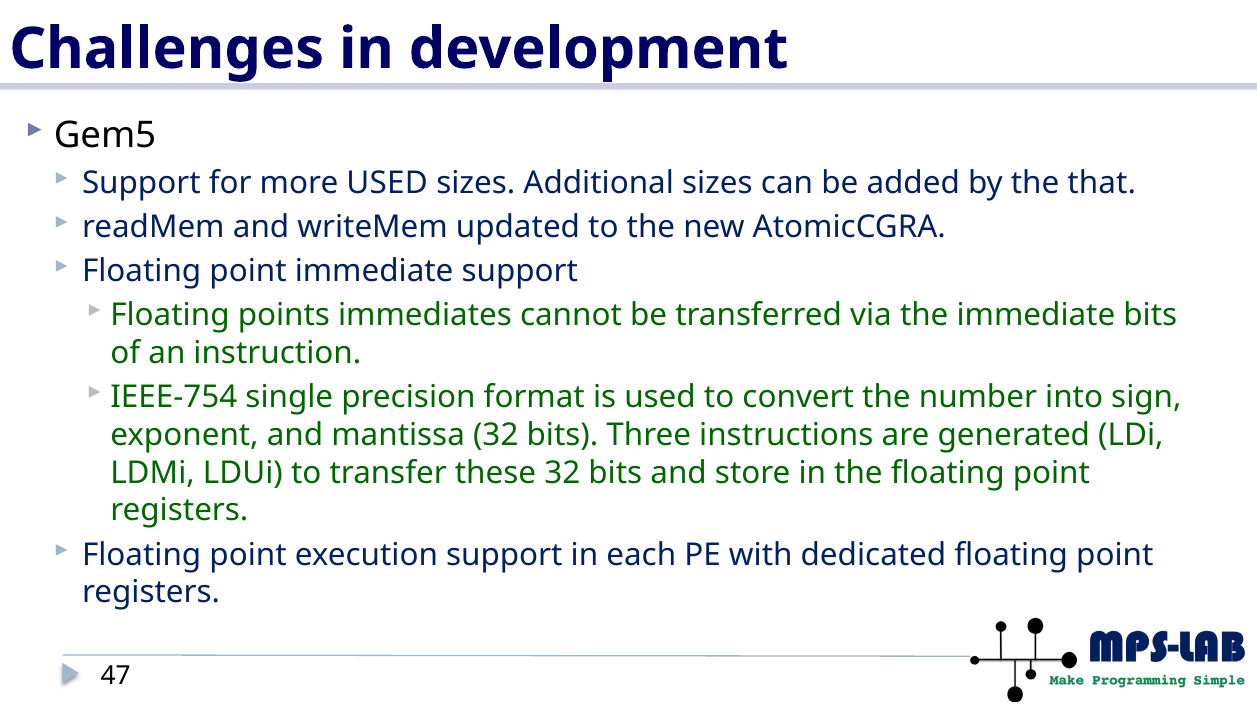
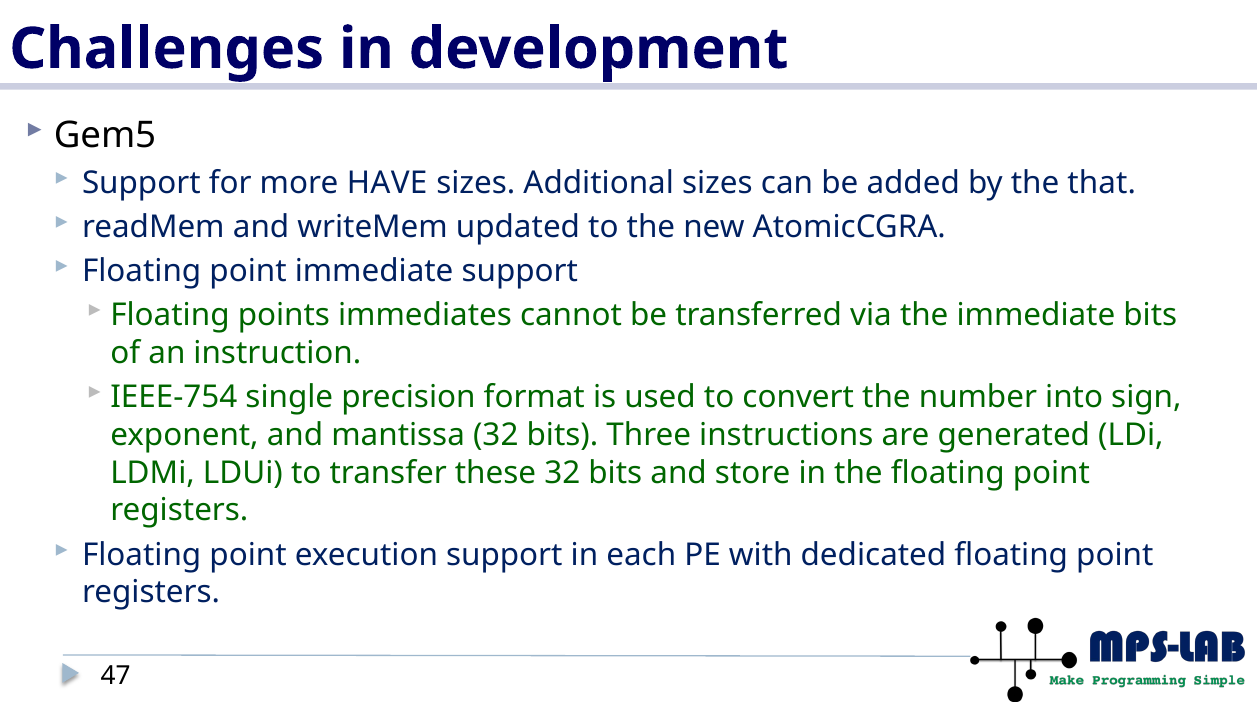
more USED: USED -> HAVE
